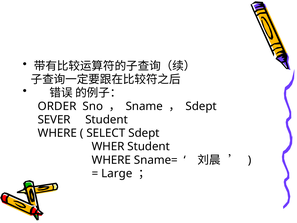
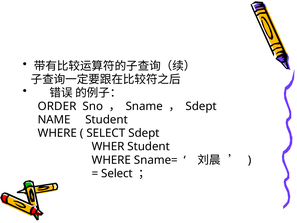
SEVER: SEVER -> NAME
Large at (117, 173): Large -> Select
